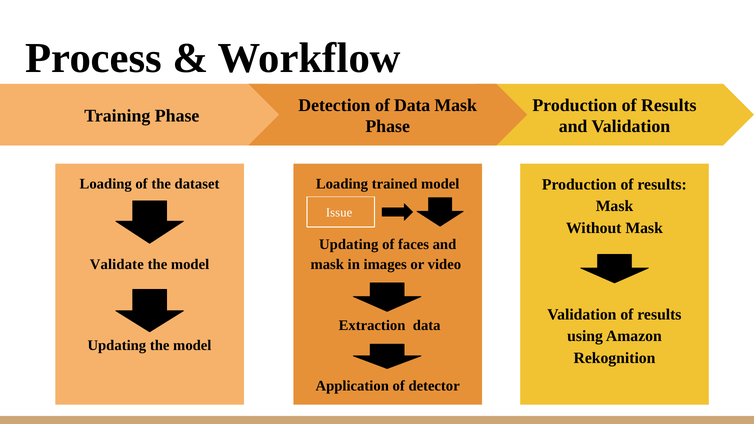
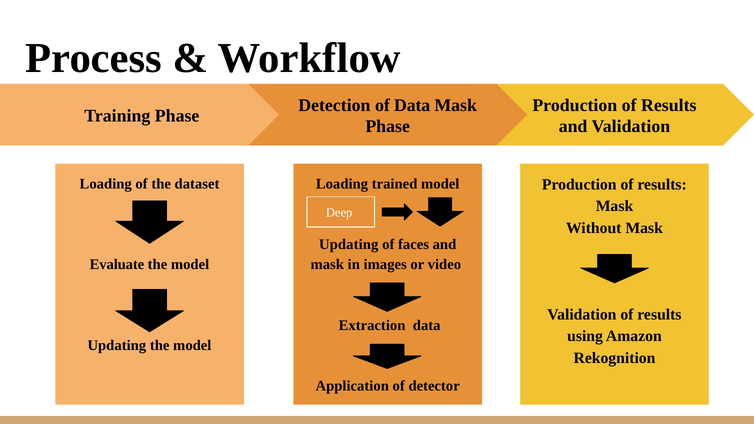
Issue: Issue -> Deep
Validate: Validate -> Evaluate
